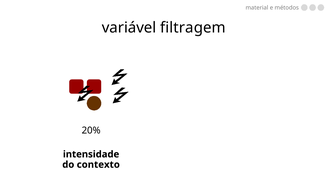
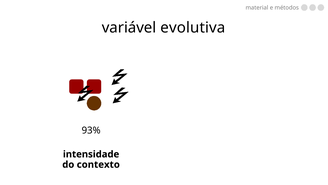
filtragem: filtragem -> evolutiva
20%: 20% -> 93%
